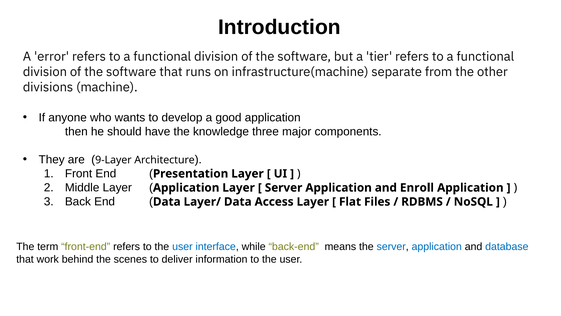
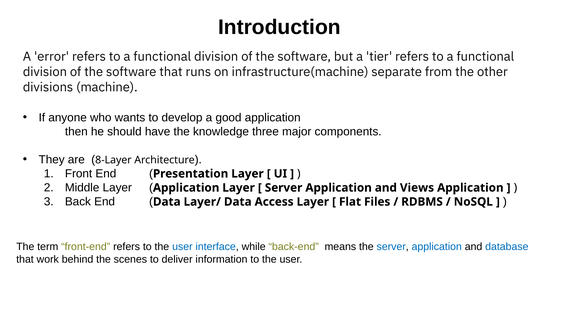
9-Layer: 9-Layer -> 8-Layer
Enroll: Enroll -> Views
